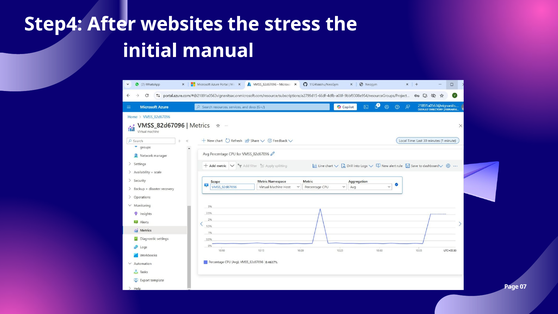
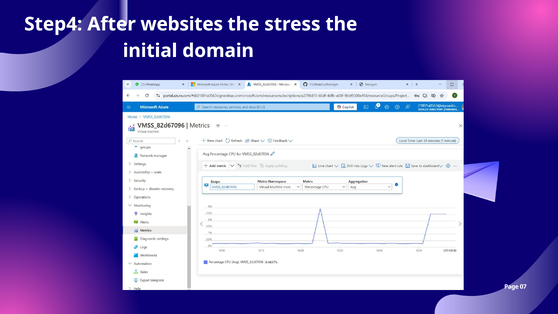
manual: manual -> domain
